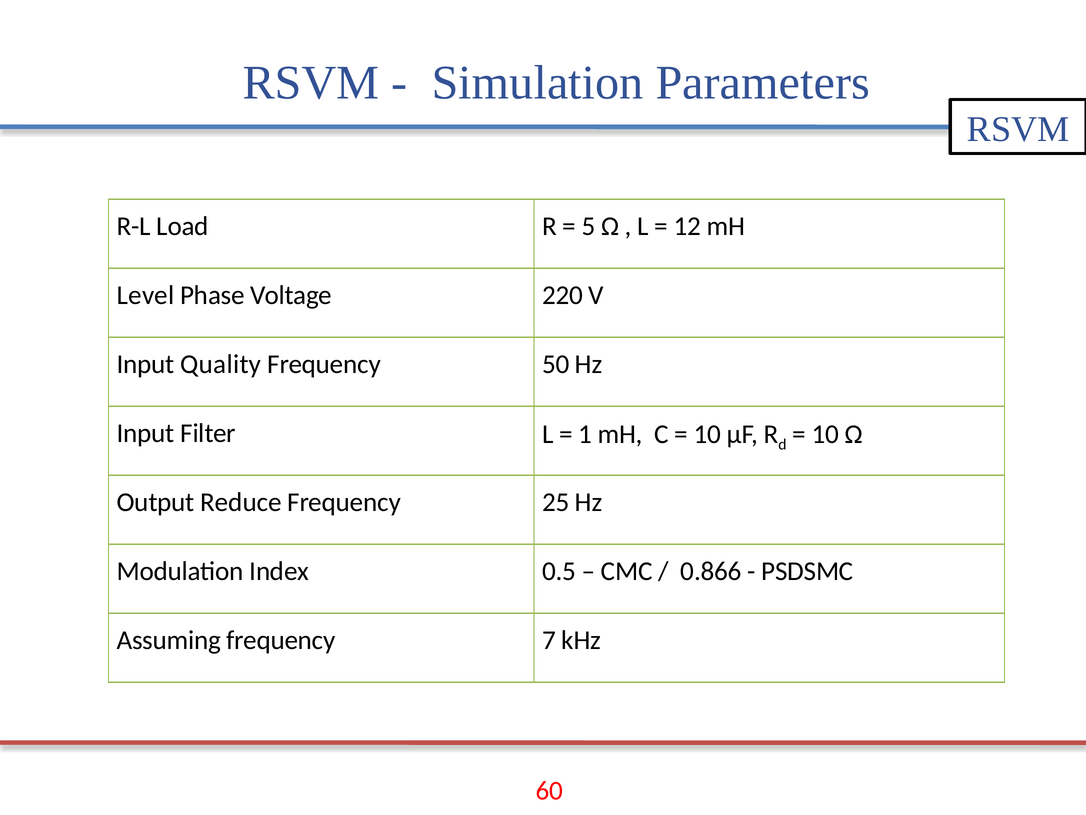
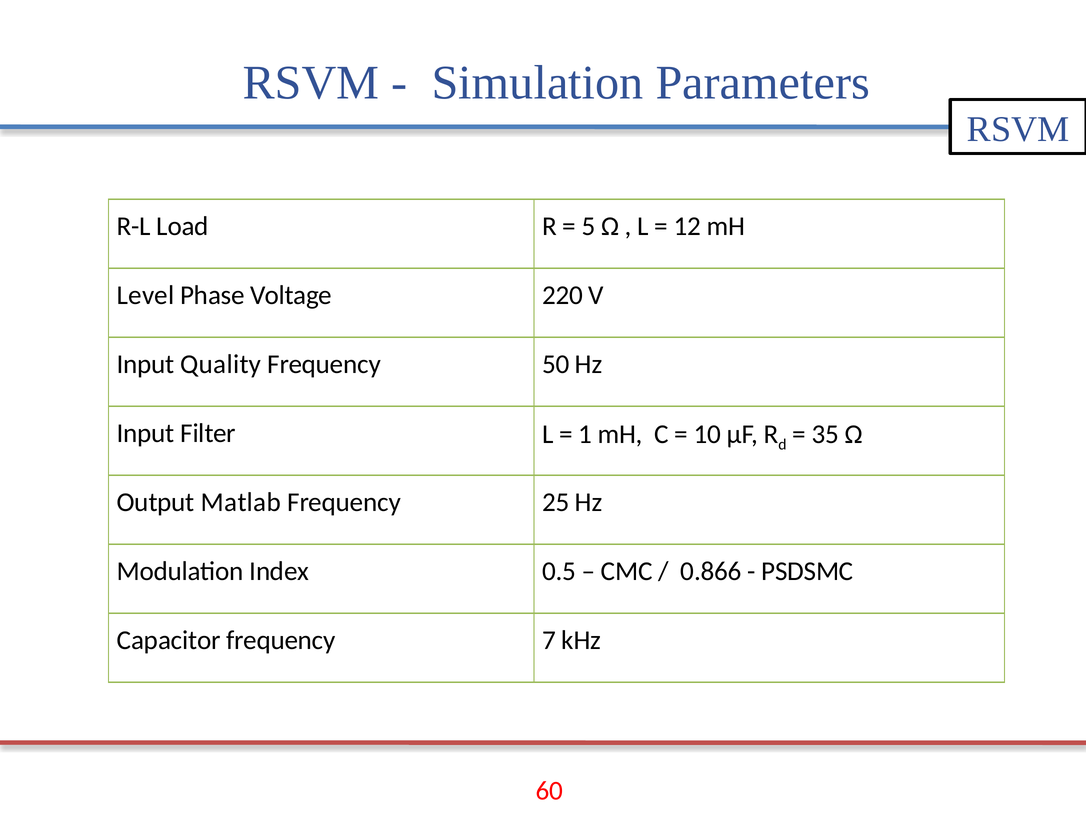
10 at (825, 434): 10 -> 35
Reduce: Reduce -> Matlab
Assuming: Assuming -> Capacitor
